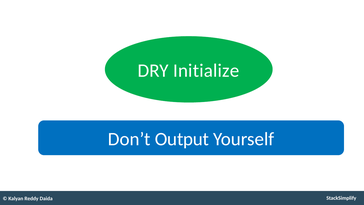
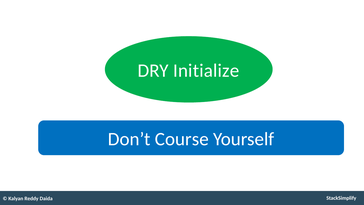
Output: Output -> Course
